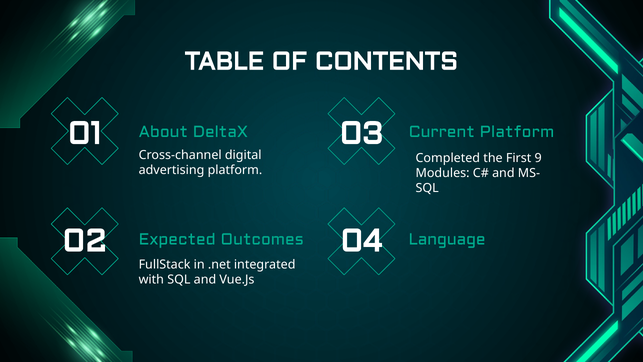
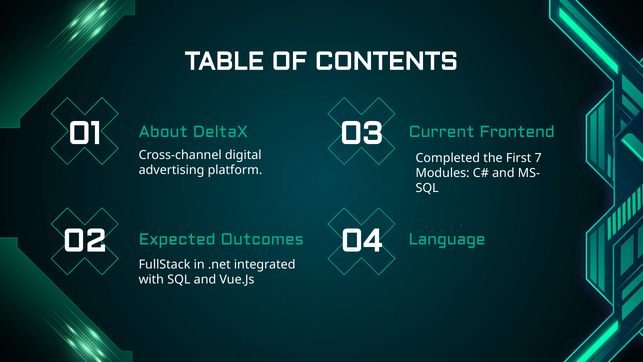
Current Platform: Platform -> Frontend
9: 9 -> 7
